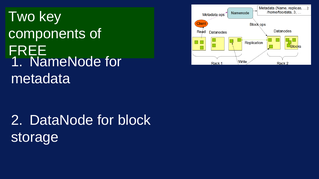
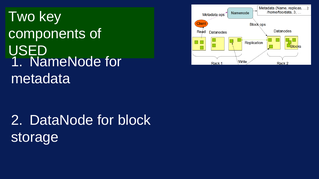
FREE: FREE -> USED
